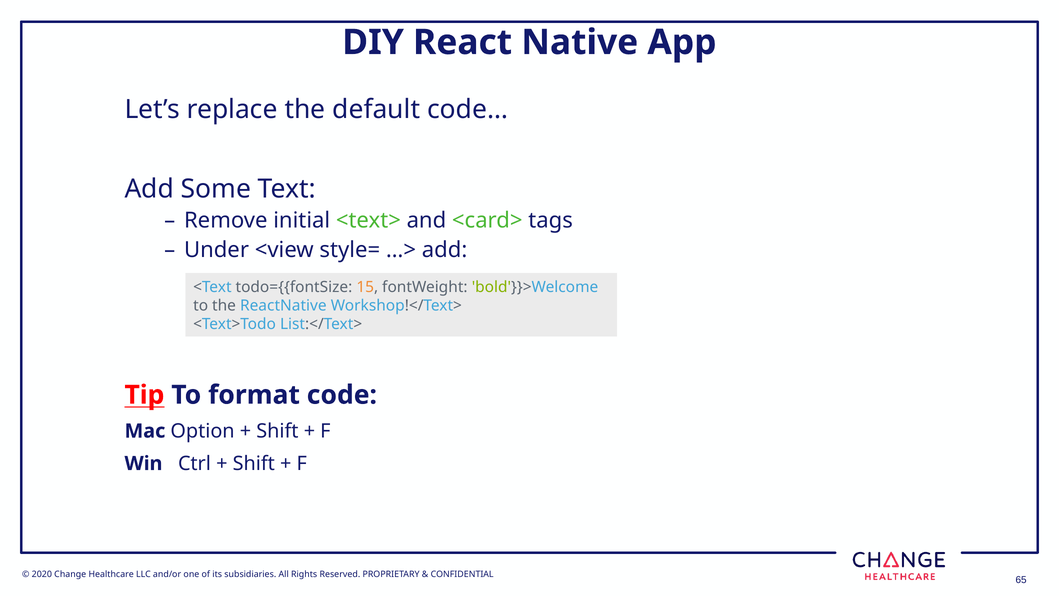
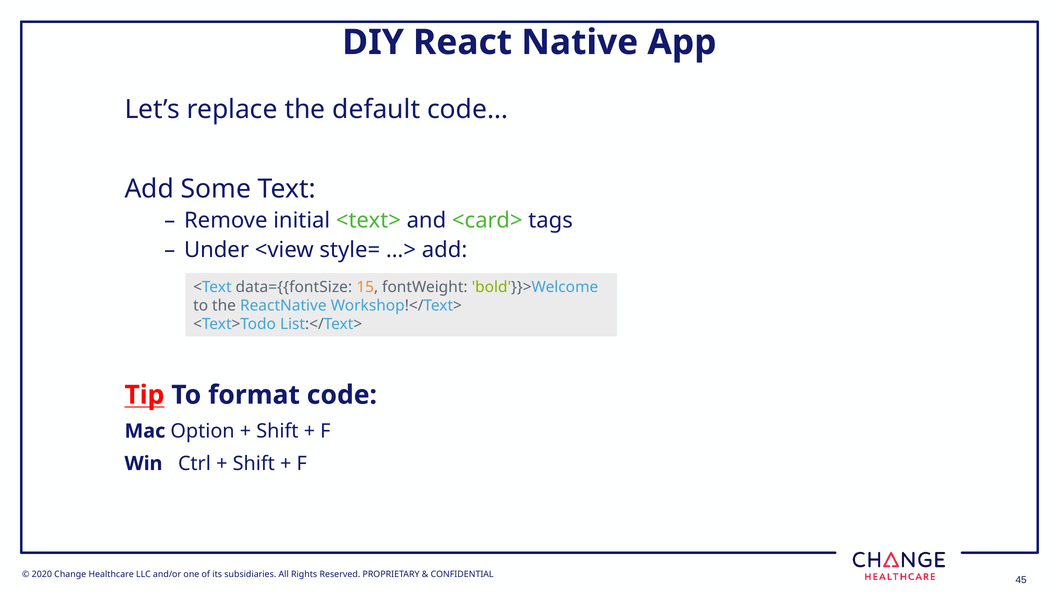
todo={{fontSize: todo={{fontSize -> data={{fontSize
65: 65 -> 45
